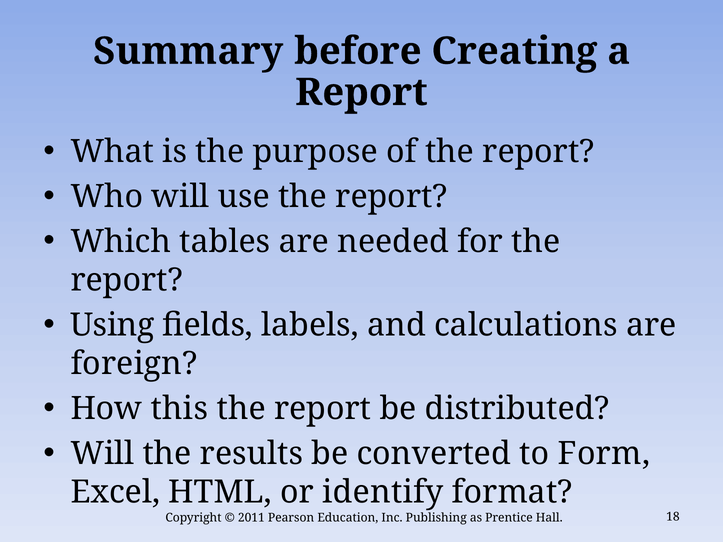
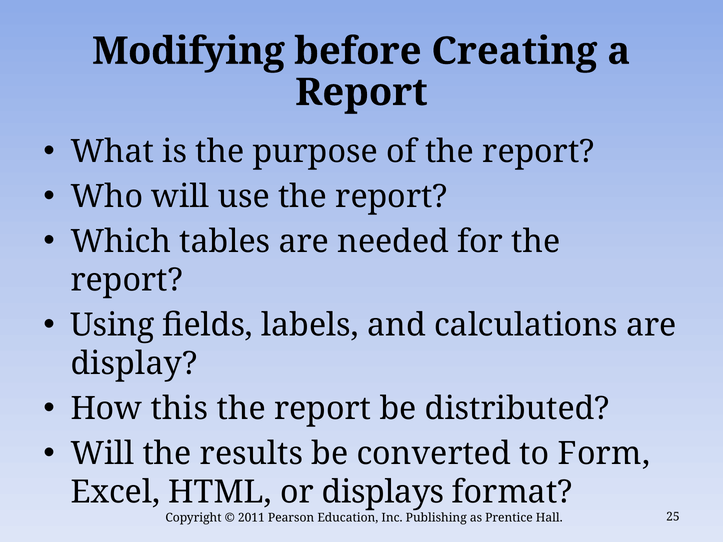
Summary: Summary -> Modifying
foreign: foreign -> display
identify: identify -> displays
18: 18 -> 25
